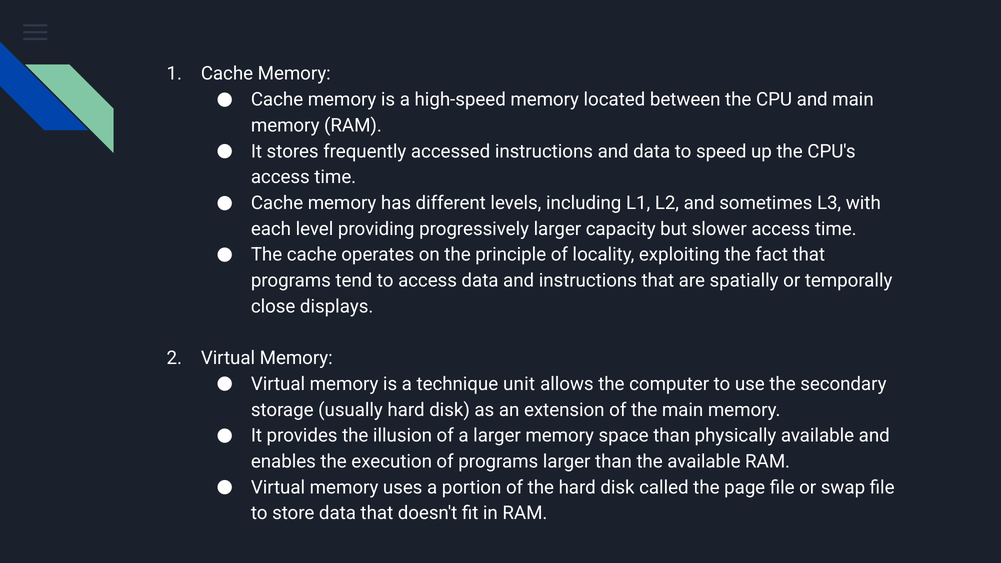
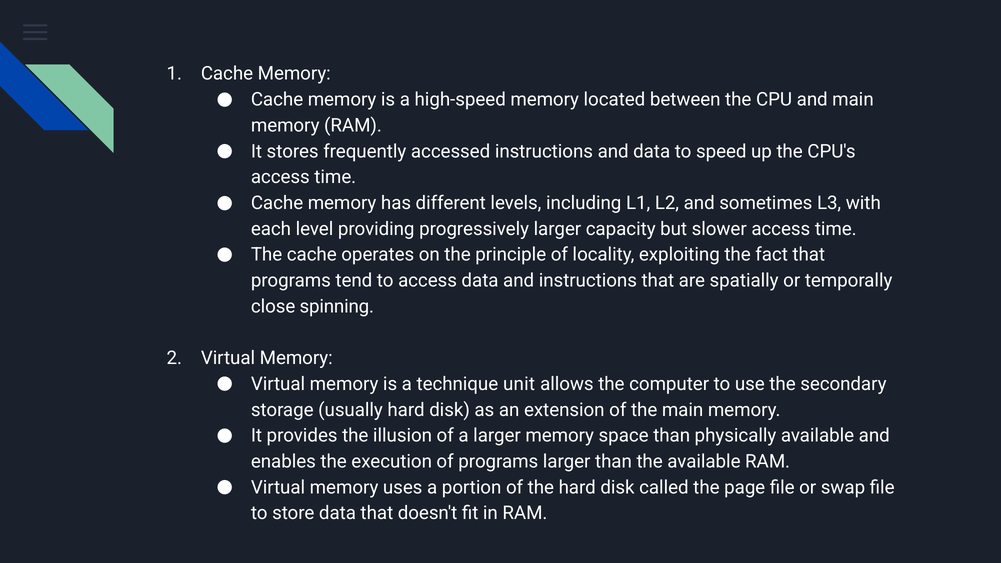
displays: displays -> spinning
